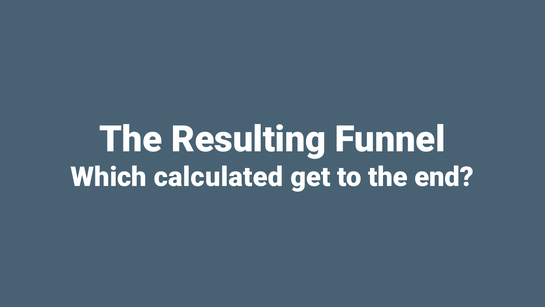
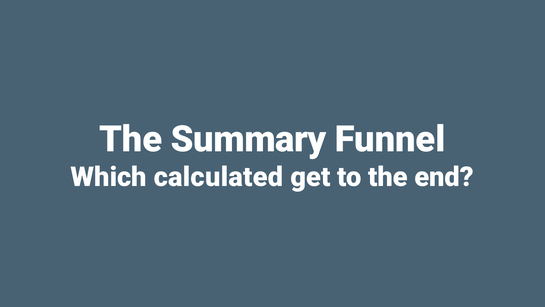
Resulting: Resulting -> Summary
